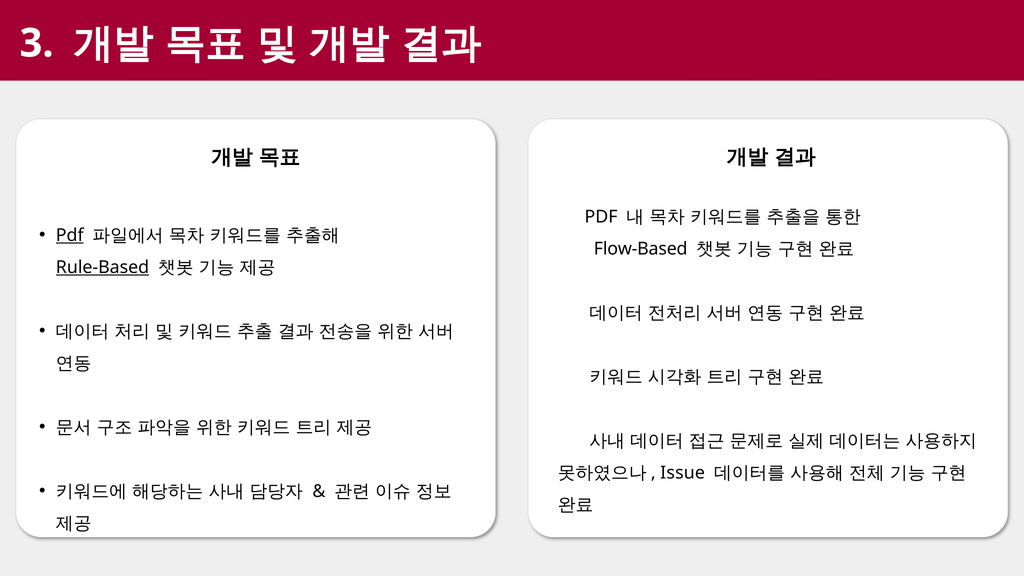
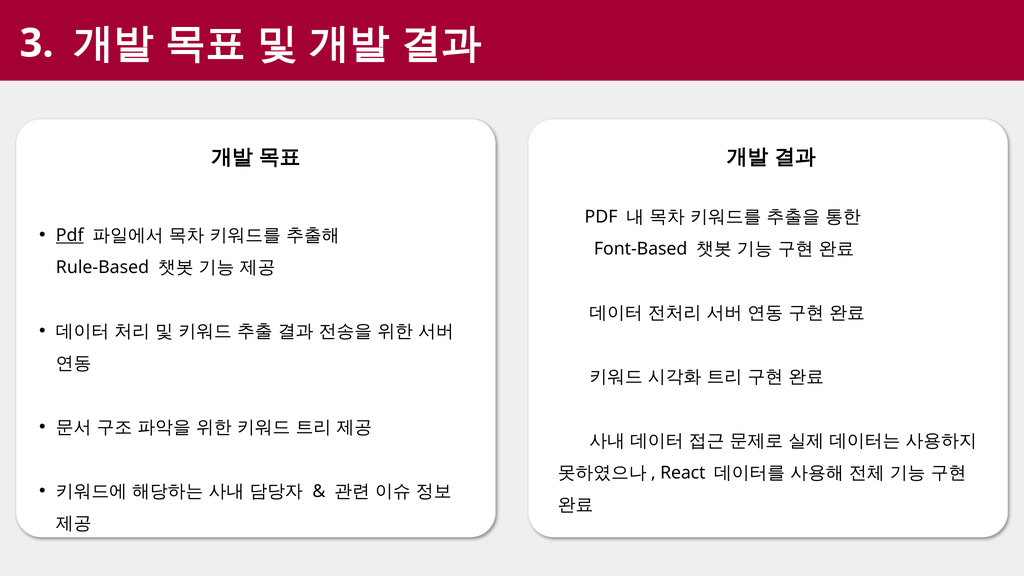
Flow-Based: Flow-Based -> Font-Based
Rule-Based underline: present -> none
Issue: Issue -> React
